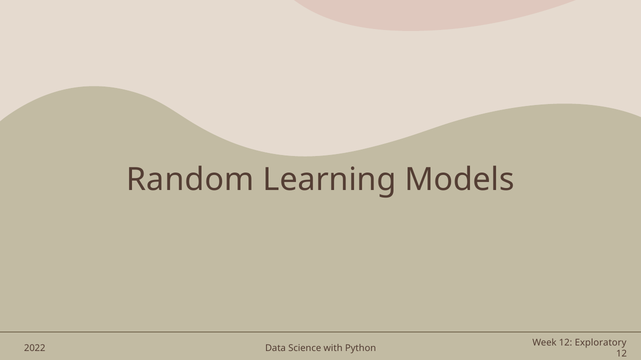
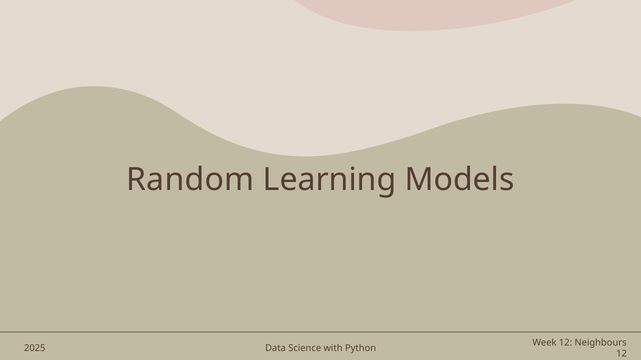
Exploratory: Exploratory -> Neighbours
2022: 2022 -> 2025
